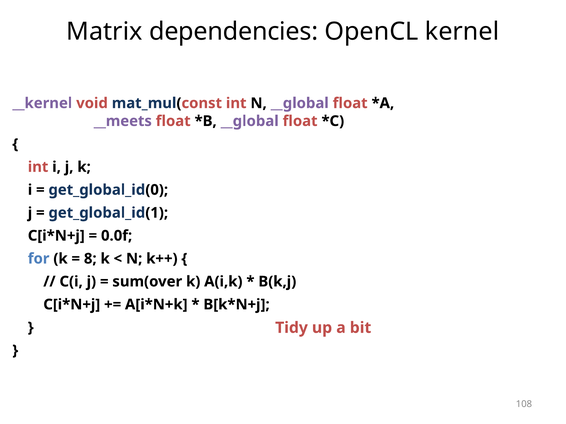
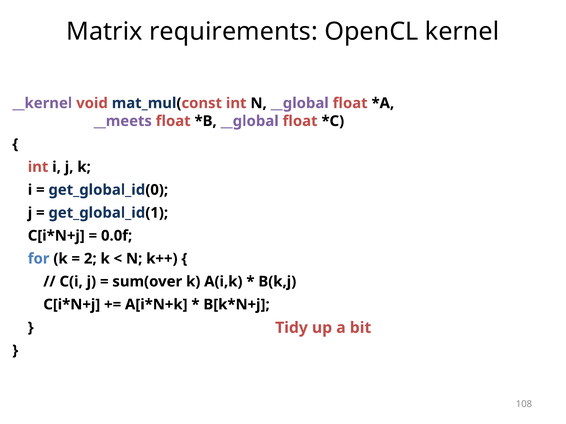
dependencies: dependencies -> requirements
8: 8 -> 2
